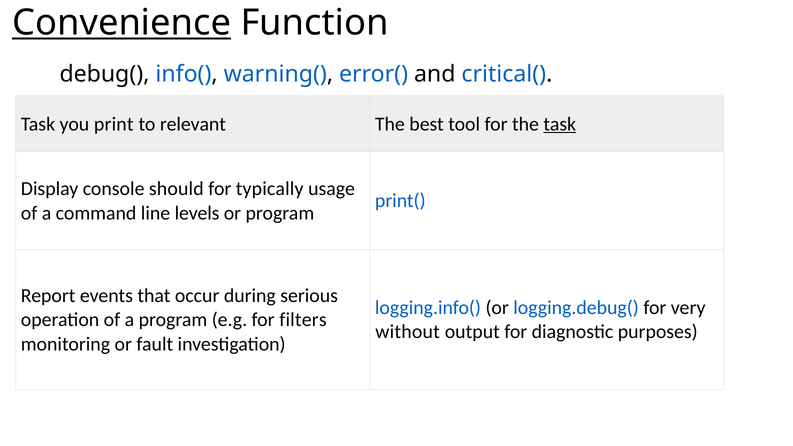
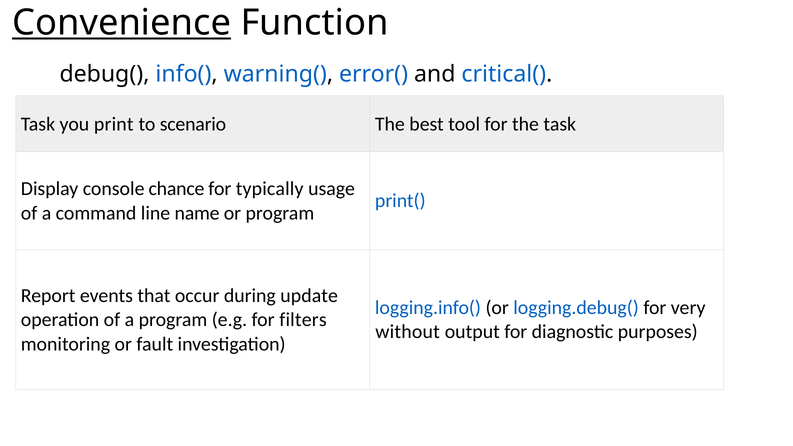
relevant: relevant -> scenario
task at (560, 124) underline: present -> none
should: should -> chance
levels: levels -> name
serious: serious -> update
